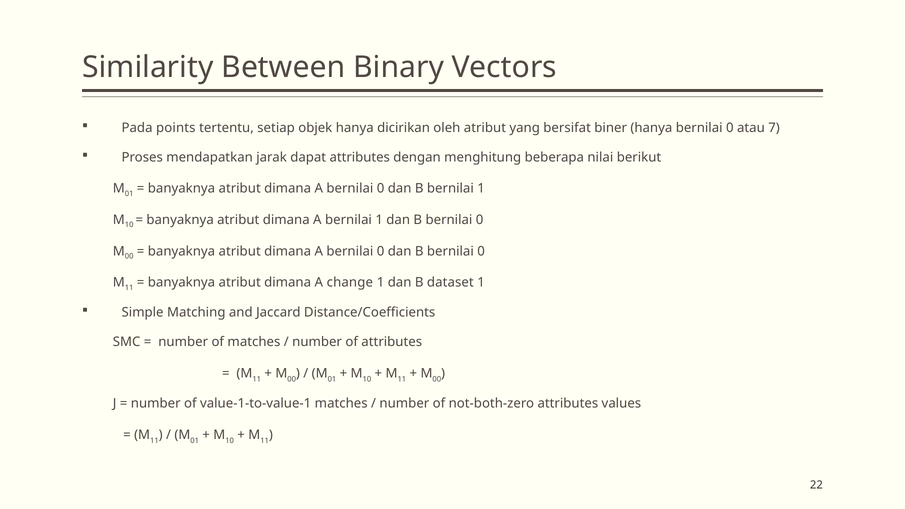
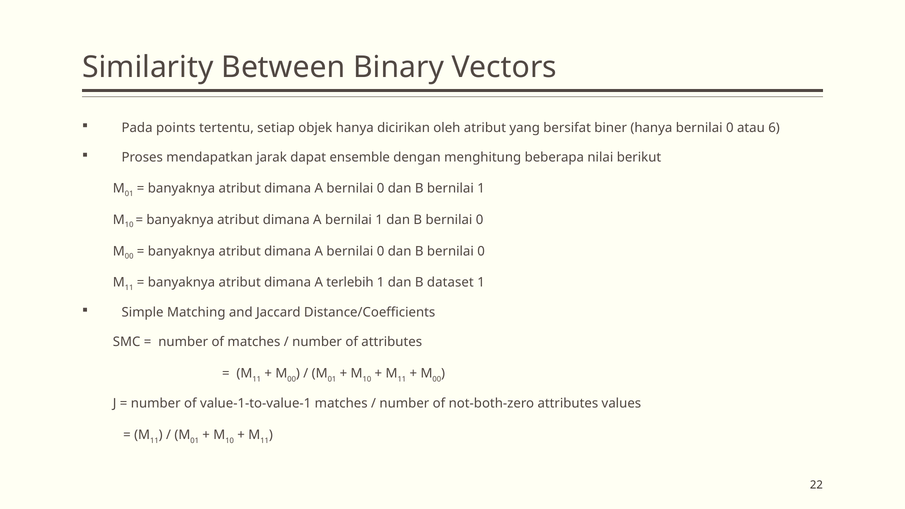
7: 7 -> 6
dapat attributes: attributes -> ensemble
change: change -> terlebih
